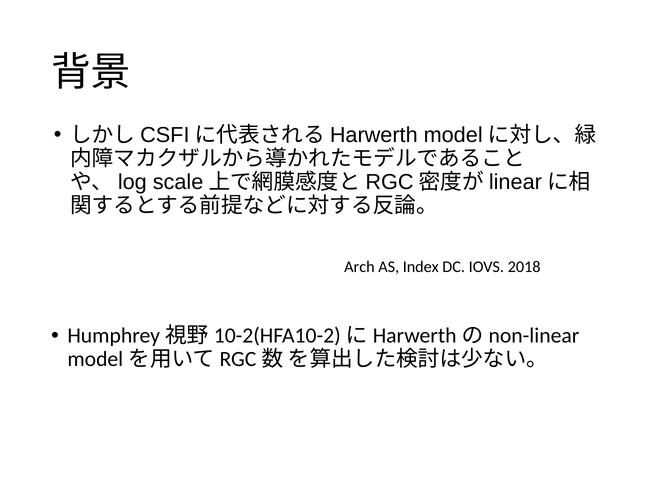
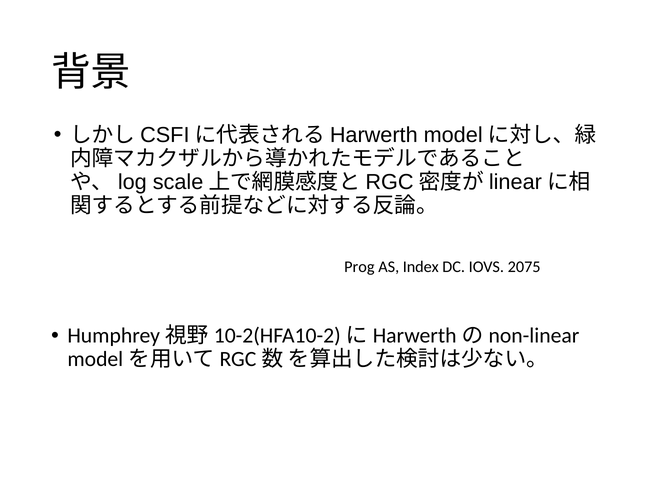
Arch: Arch -> Prog
2018: 2018 -> 2075
